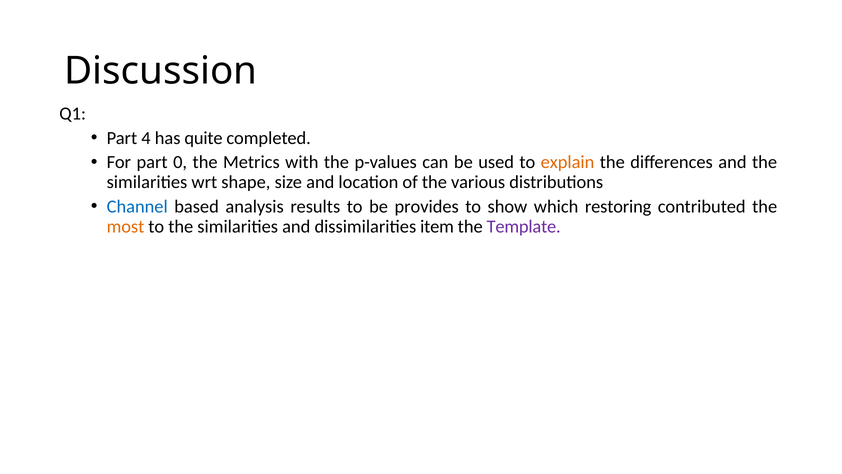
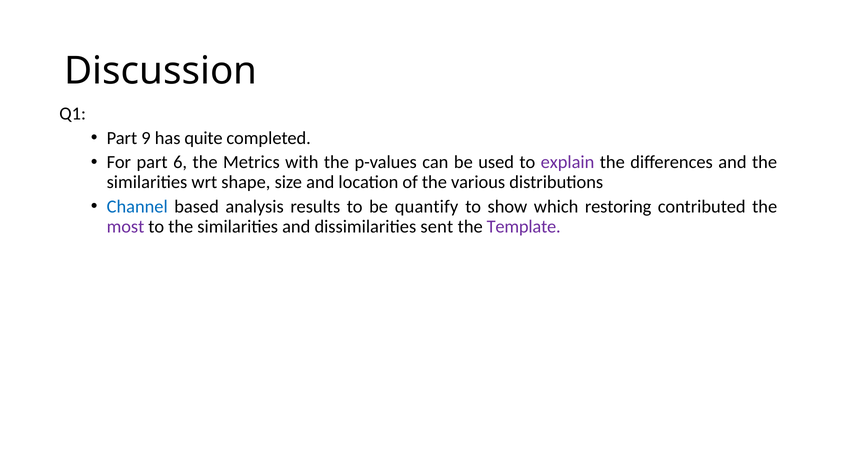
4: 4 -> 9
0: 0 -> 6
explain colour: orange -> purple
provides: provides -> quantify
most colour: orange -> purple
item: item -> sent
